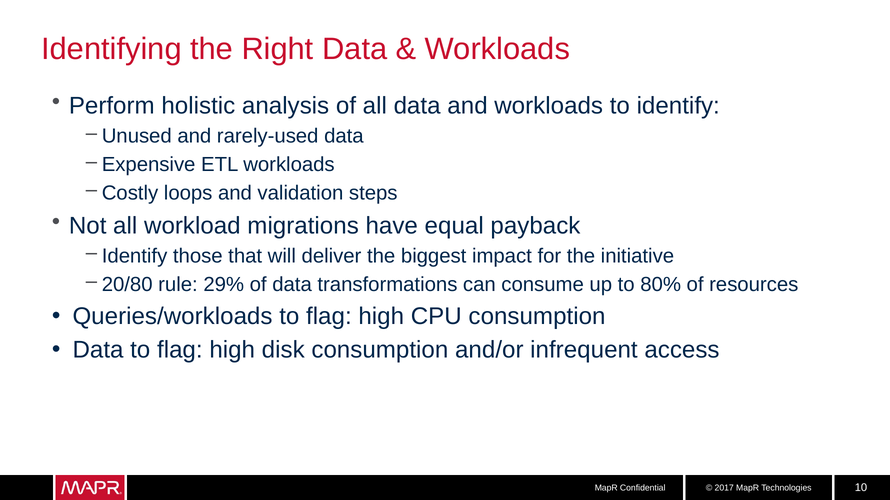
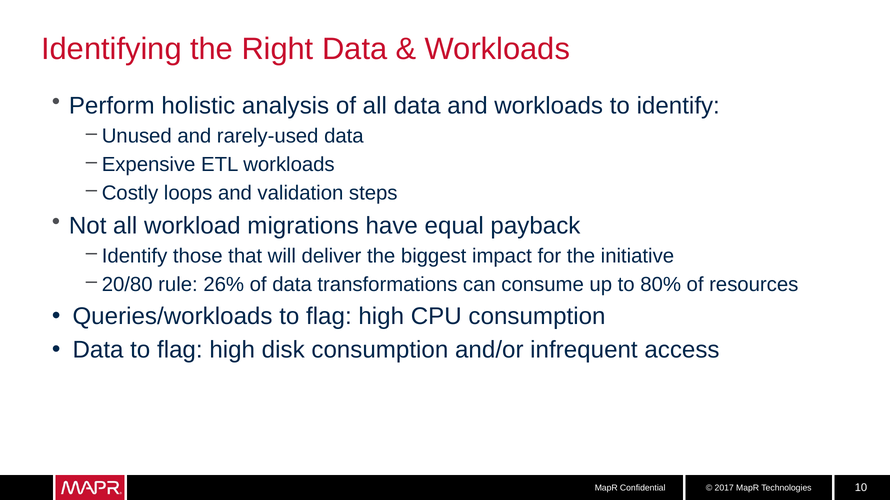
29%: 29% -> 26%
